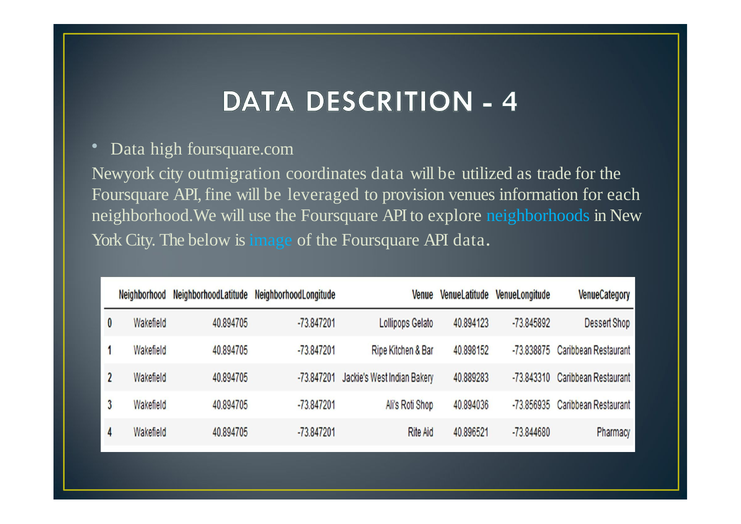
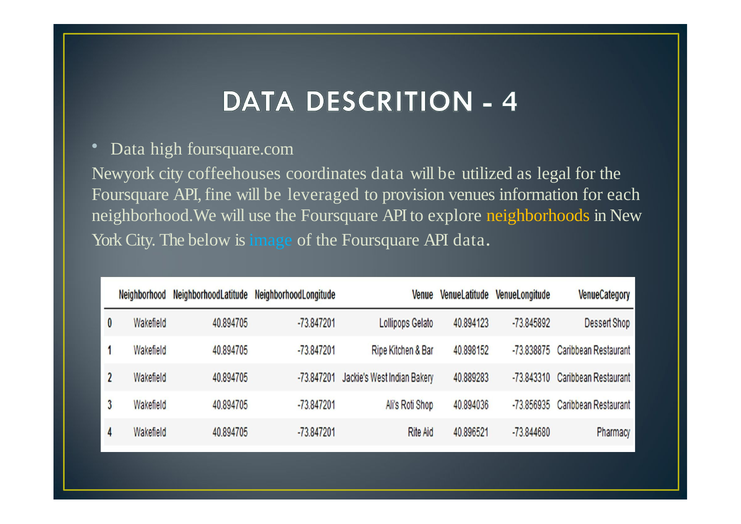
outmigration: outmigration -> coffeehouses
trade: trade -> legal
neighborhoods colour: light blue -> yellow
